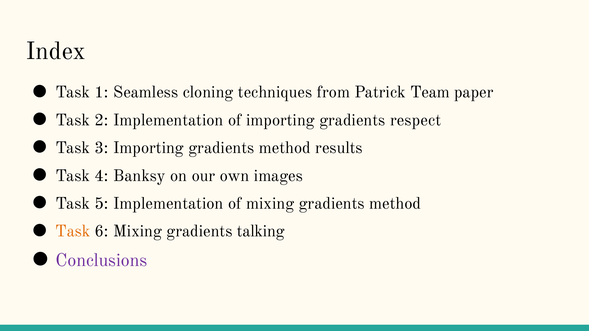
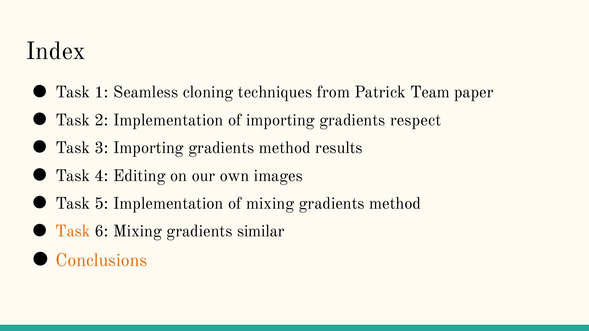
Banksy: Banksy -> Editing
talking: talking -> similar
Conclusions colour: purple -> orange
